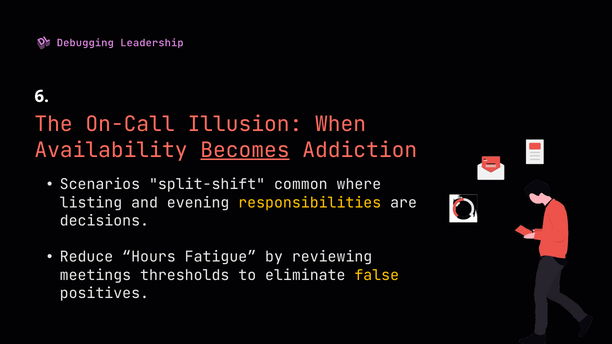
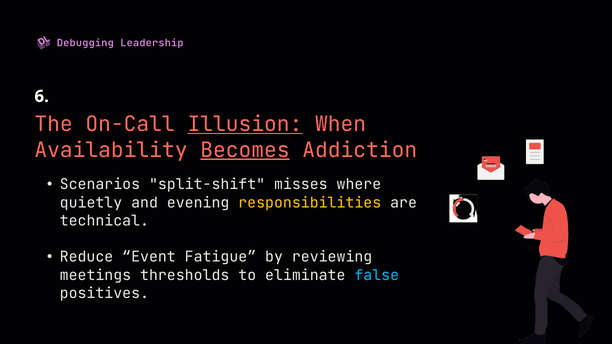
Illusion underline: none -> present
common: common -> misses
listing: listing -> quietly
decisions: decisions -> technical
Hours: Hours -> Event
false colour: yellow -> light blue
